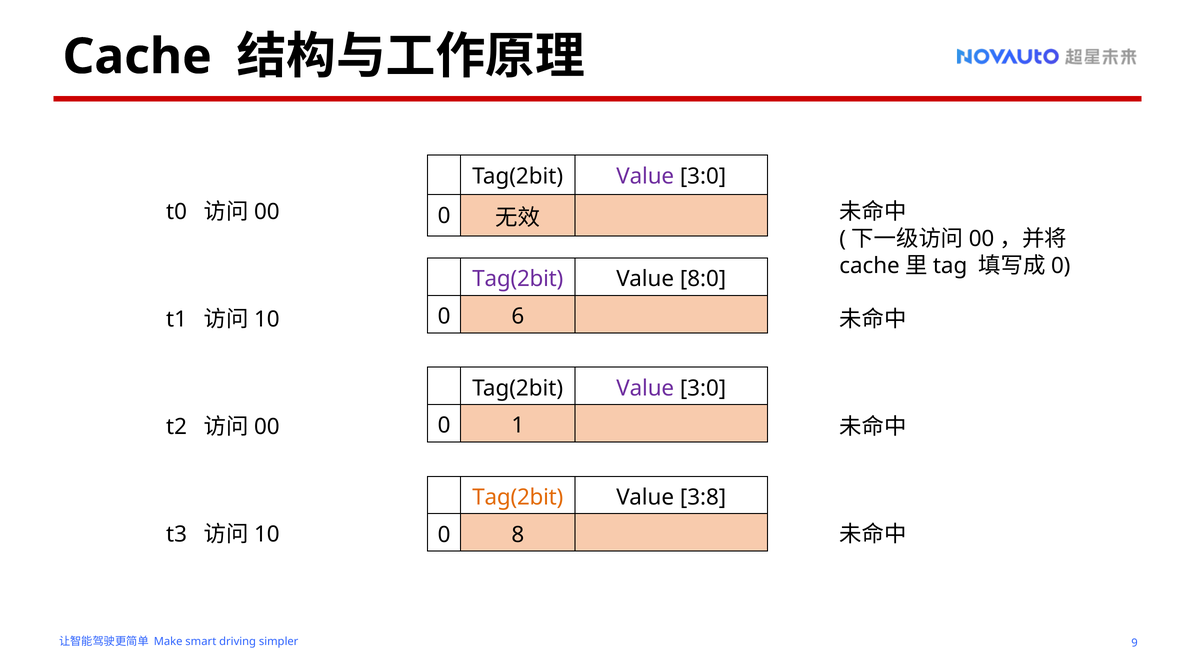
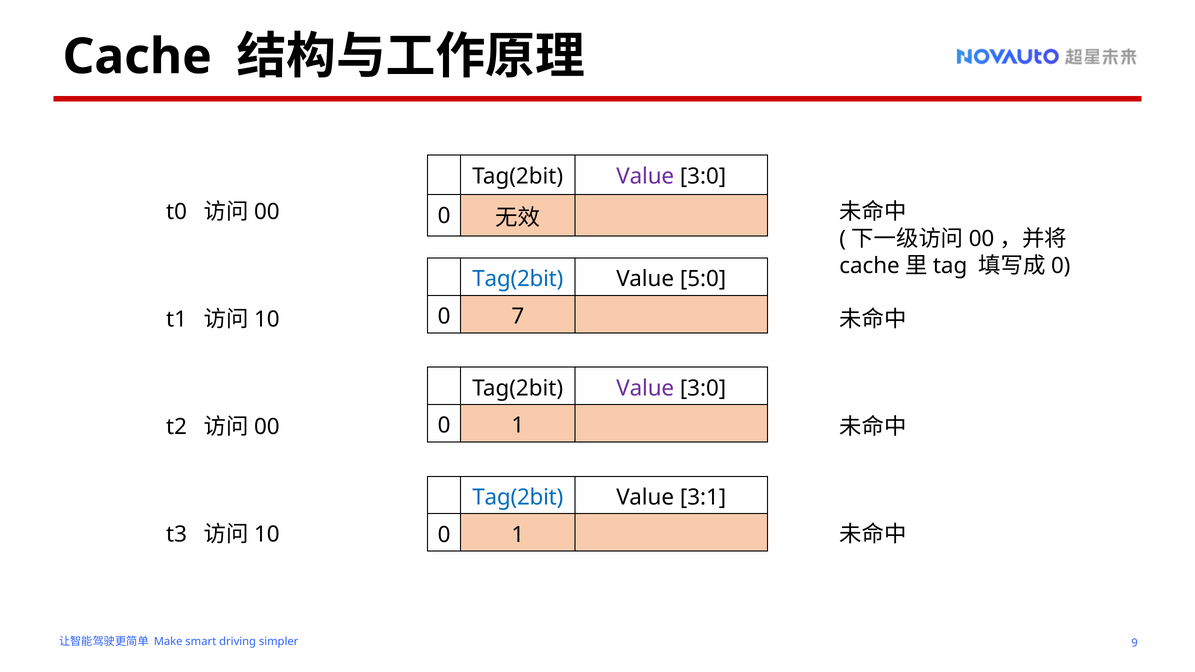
Tag(2bit at (518, 279) colour: purple -> blue
8:0: 8:0 -> 5:0
6: 6 -> 7
Tag(2bit at (518, 497) colour: orange -> blue
3:8: 3:8 -> 3:1
8 at (518, 535): 8 -> 1
